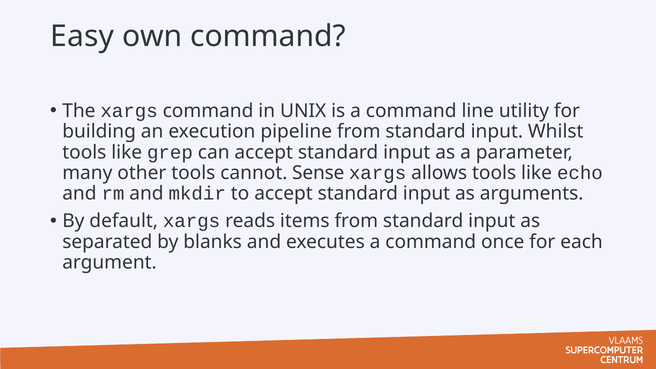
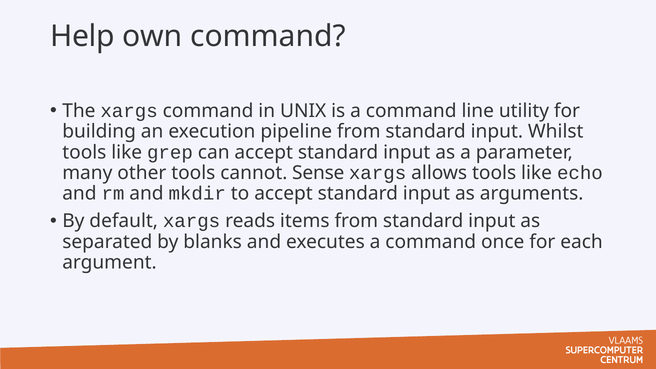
Easy: Easy -> Help
